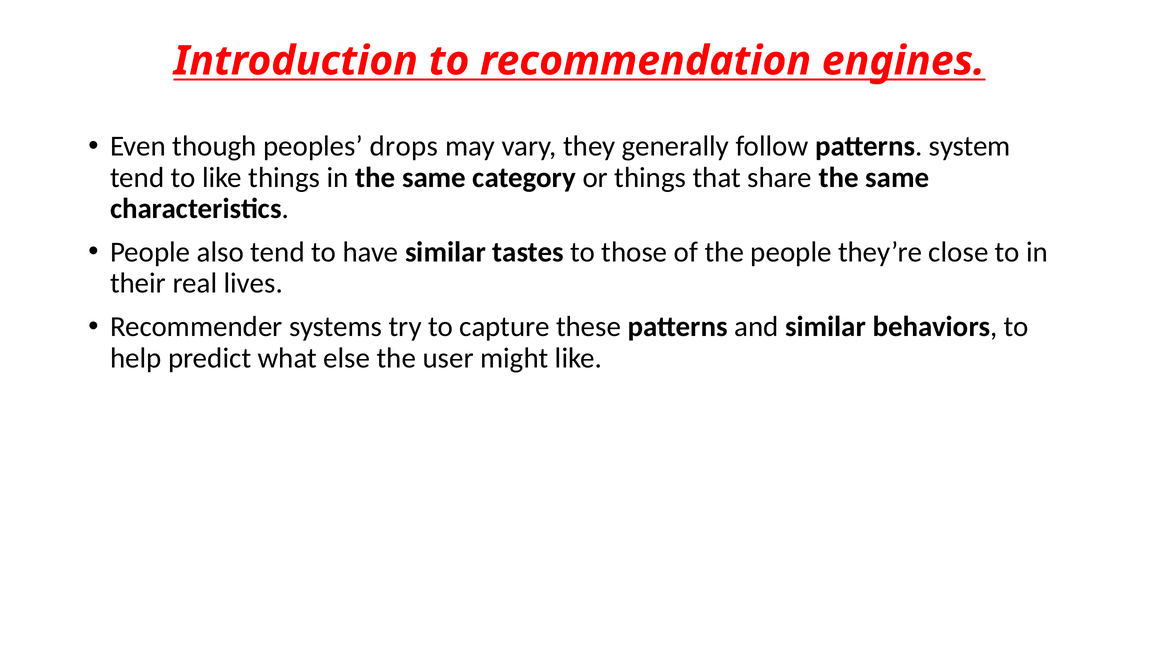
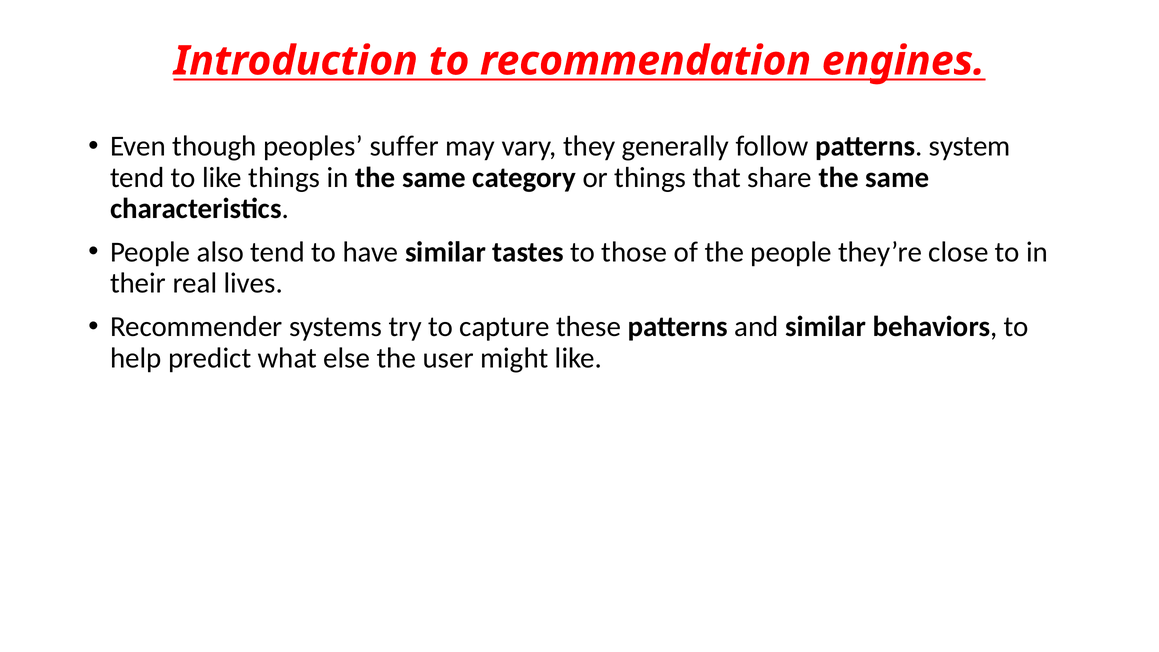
drops: drops -> suffer
